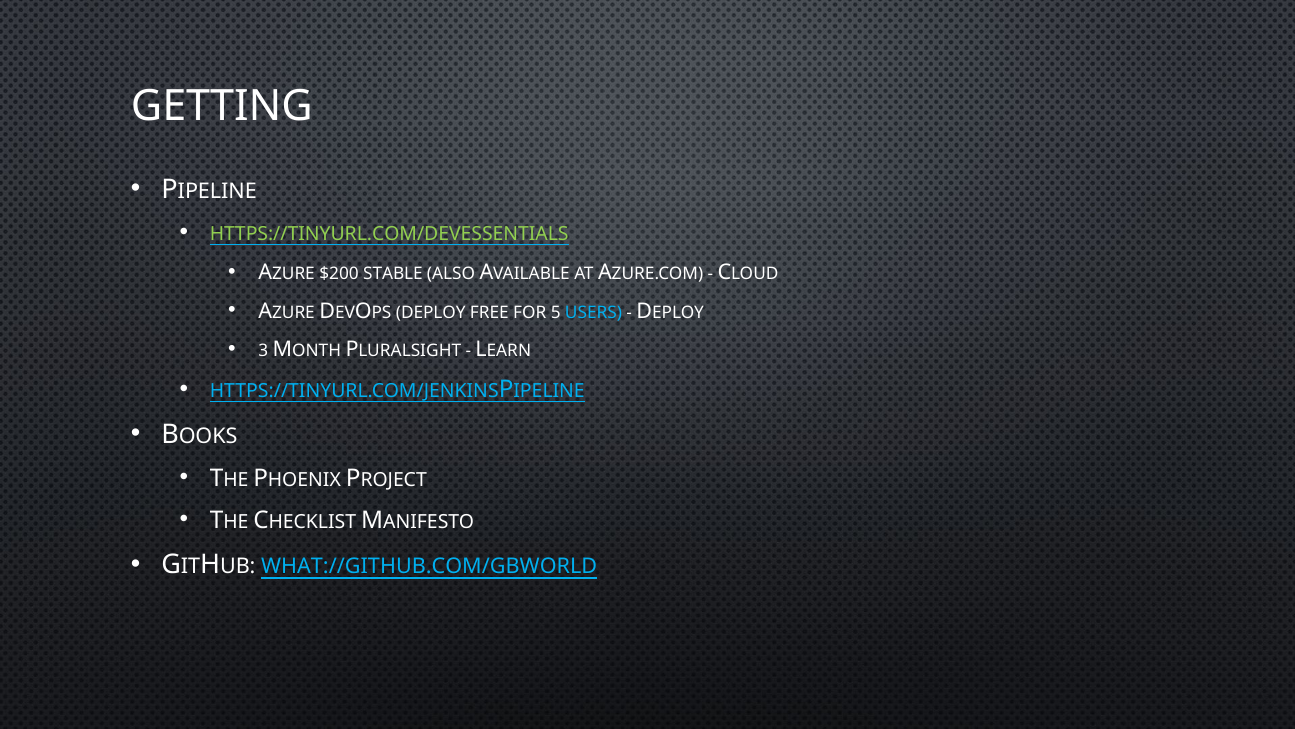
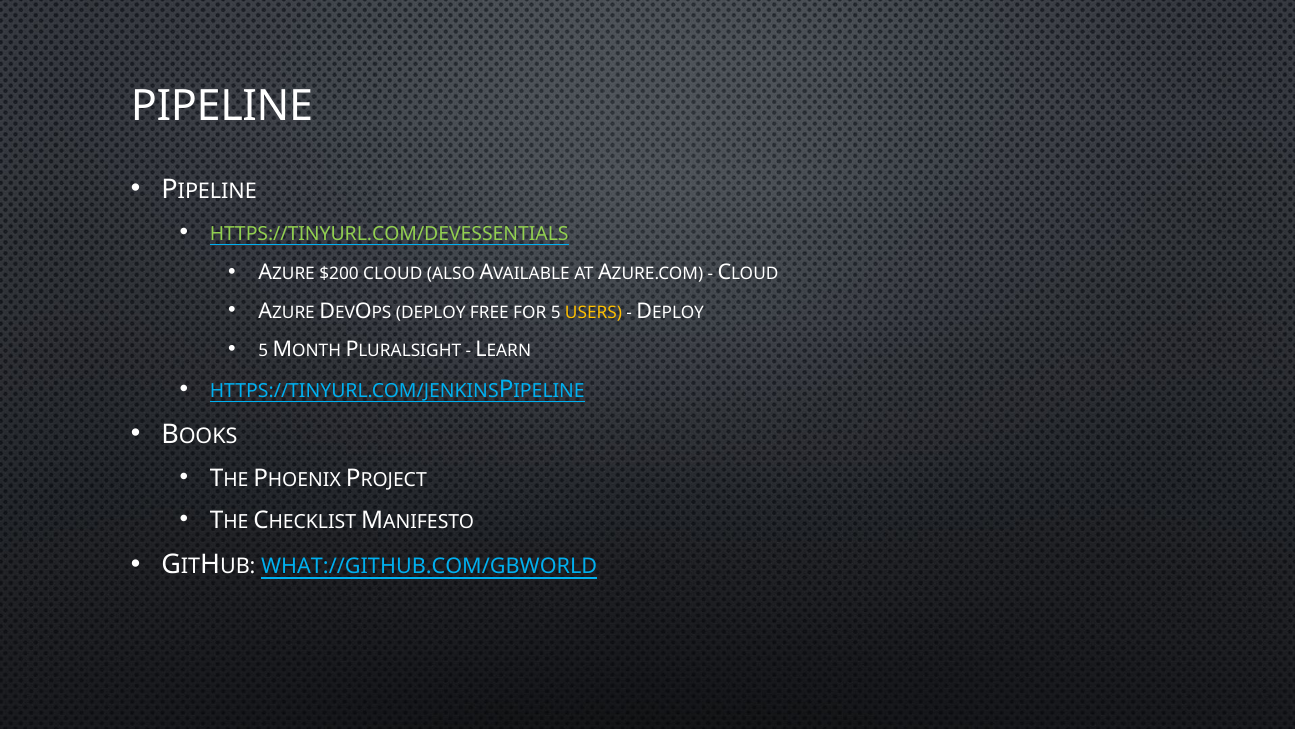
GETTING: GETTING -> PIPELINE
$200 STABLE: STABLE -> CLOUD
USERS colour: light blue -> yellow
3 at (263, 350): 3 -> 5
